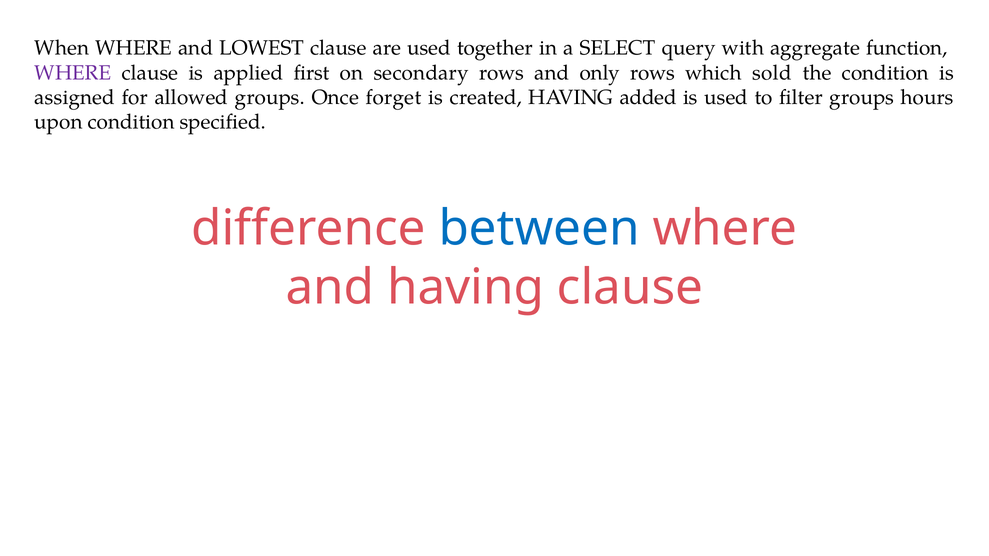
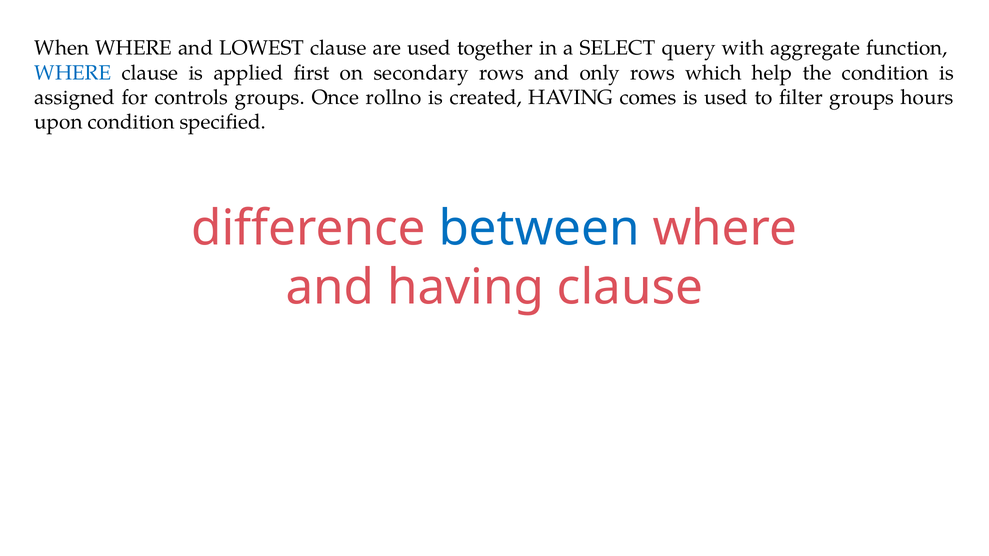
WHERE at (73, 73) colour: purple -> blue
sold: sold -> help
allowed: allowed -> controls
forget: forget -> rollno
added: added -> comes
